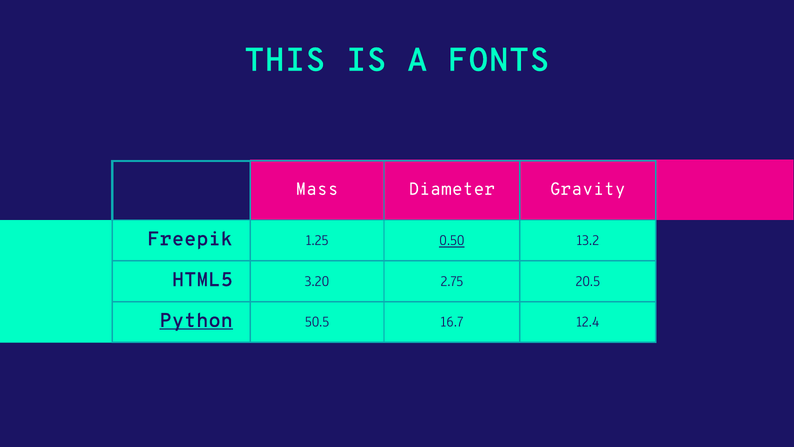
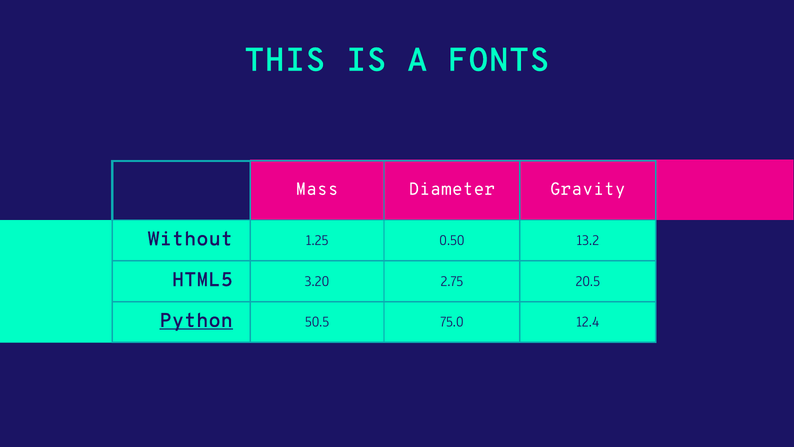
Freepik: Freepik -> Without
0.50 underline: present -> none
16.7: 16.7 -> 75.0
